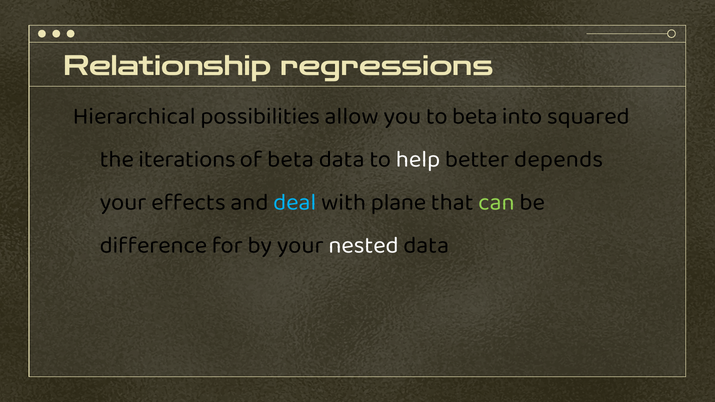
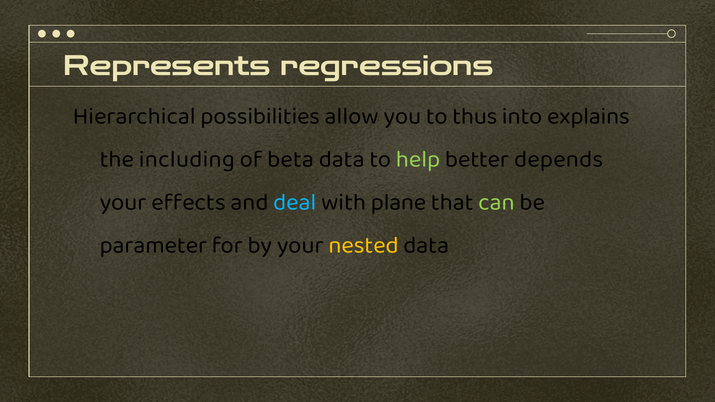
Relationship: Relationship -> Represents
to beta: beta -> thus
squared: squared -> explains
iterations: iterations -> including
help colour: white -> light green
difference: difference -> parameter
nested colour: white -> yellow
